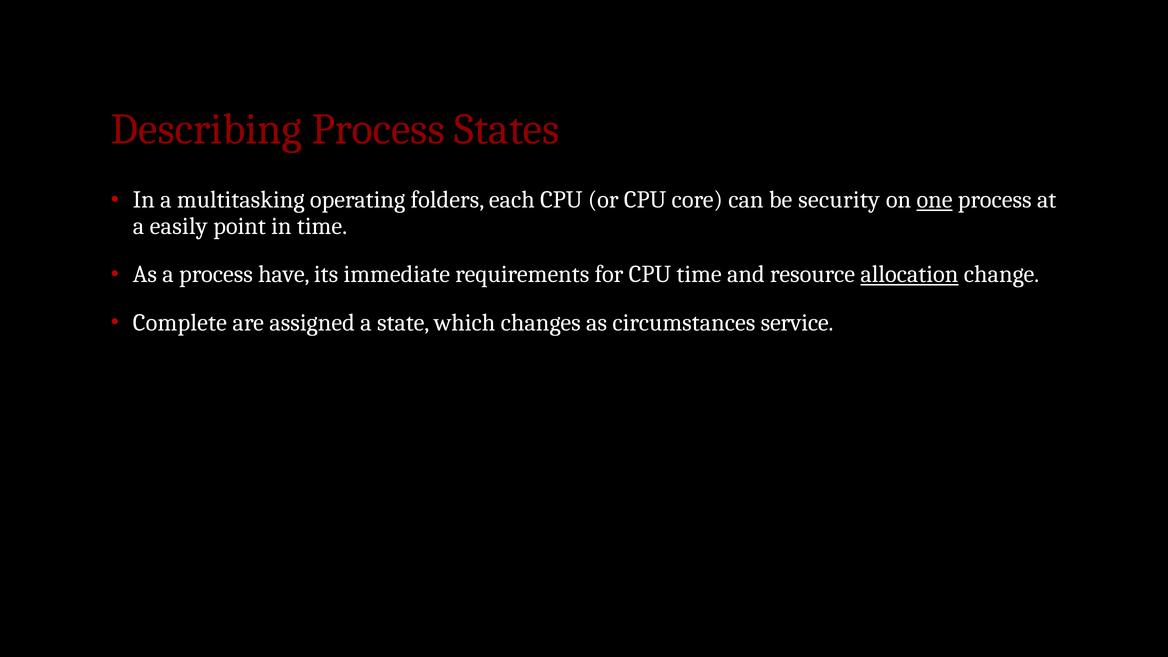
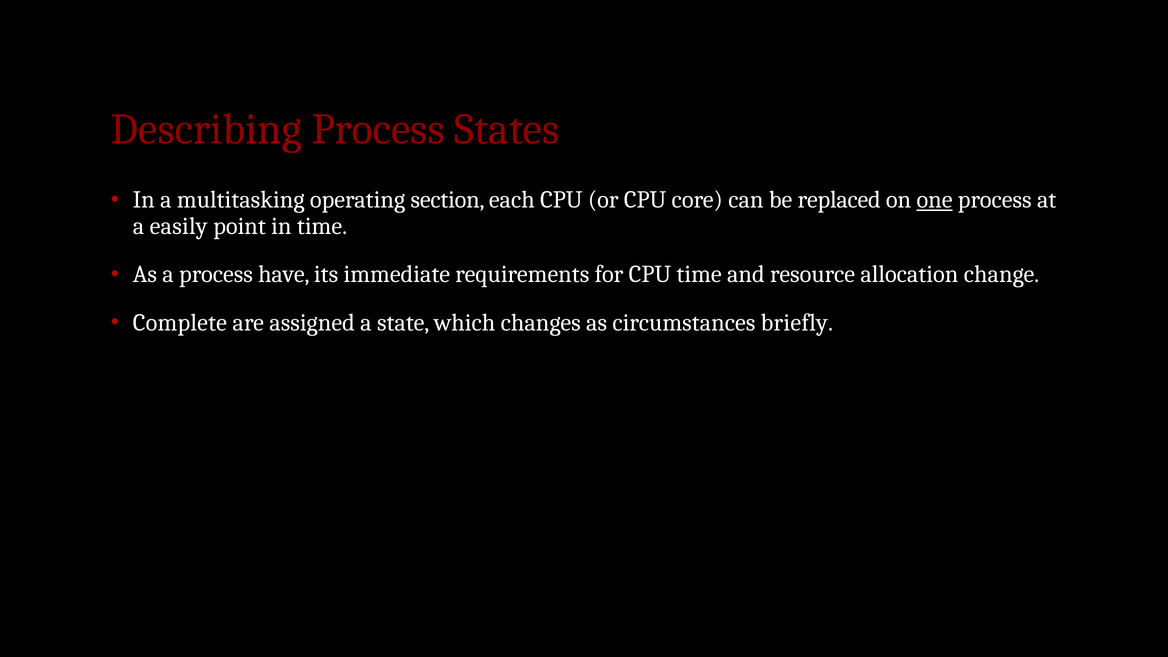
folders: folders -> section
security: security -> replaced
allocation underline: present -> none
service: service -> briefly
